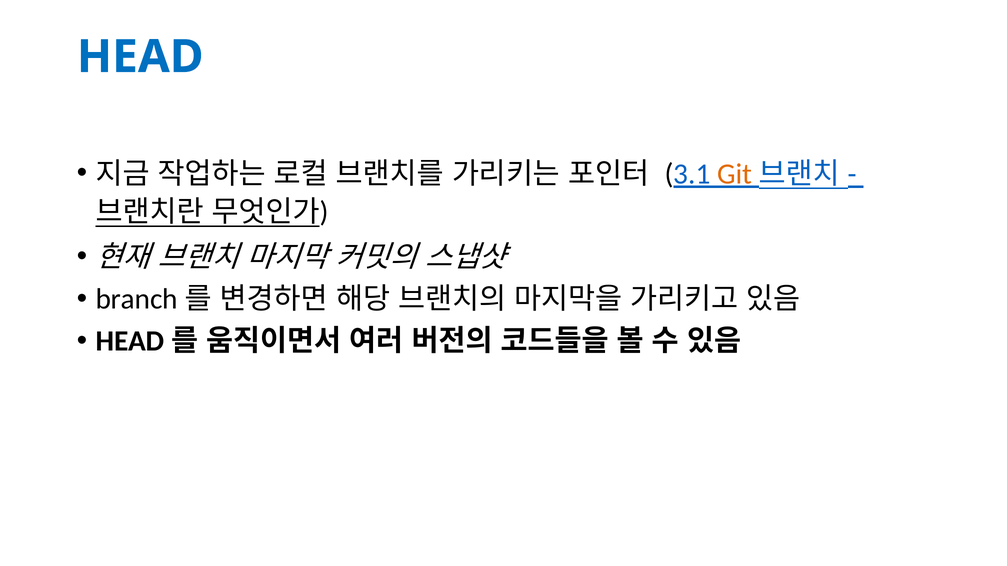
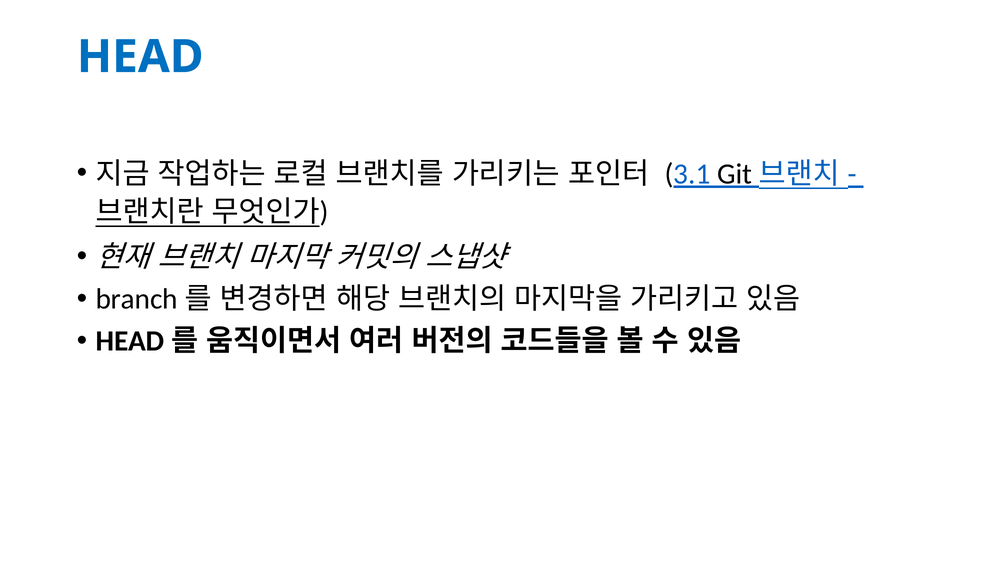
Git colour: orange -> black
